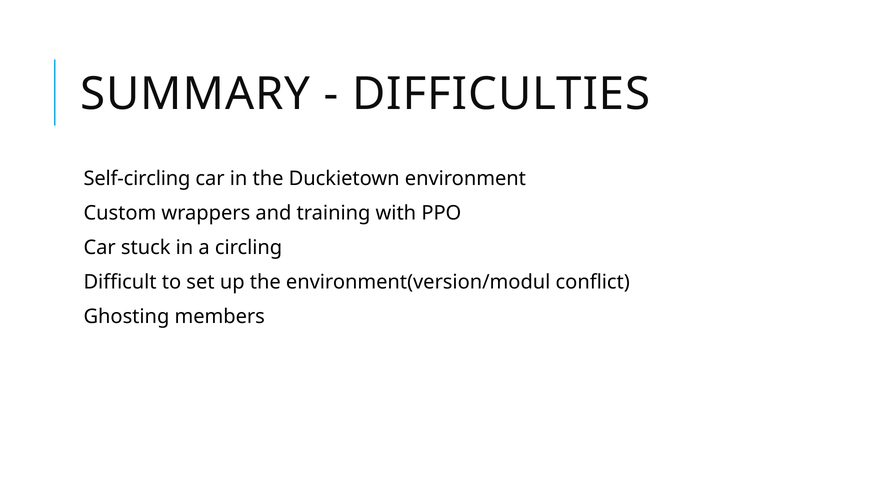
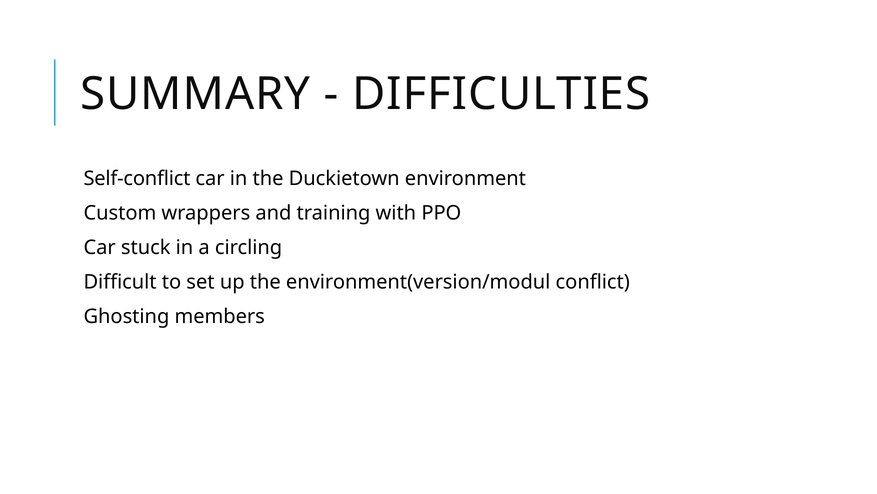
Self-circling: Self-circling -> Self-conflict
